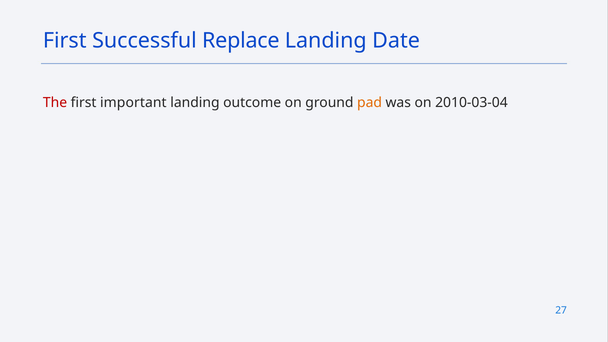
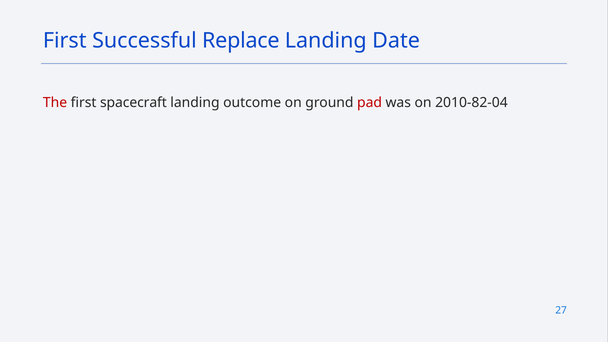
important: important -> spacecraft
pad colour: orange -> red
2010-03-04: 2010-03-04 -> 2010-82-04
